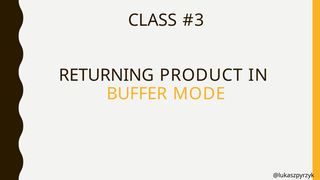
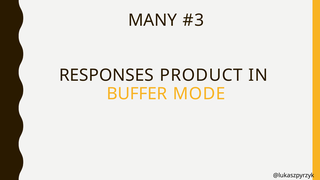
CLASS: CLASS -> MANY
RETURNING: RETURNING -> RESPONSES
